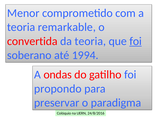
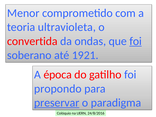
remarkable: remarkable -> ultravioleta
da teoria: teoria -> ondas
1994: 1994 -> 1921
ondas: ondas -> época
preservar underline: none -> present
